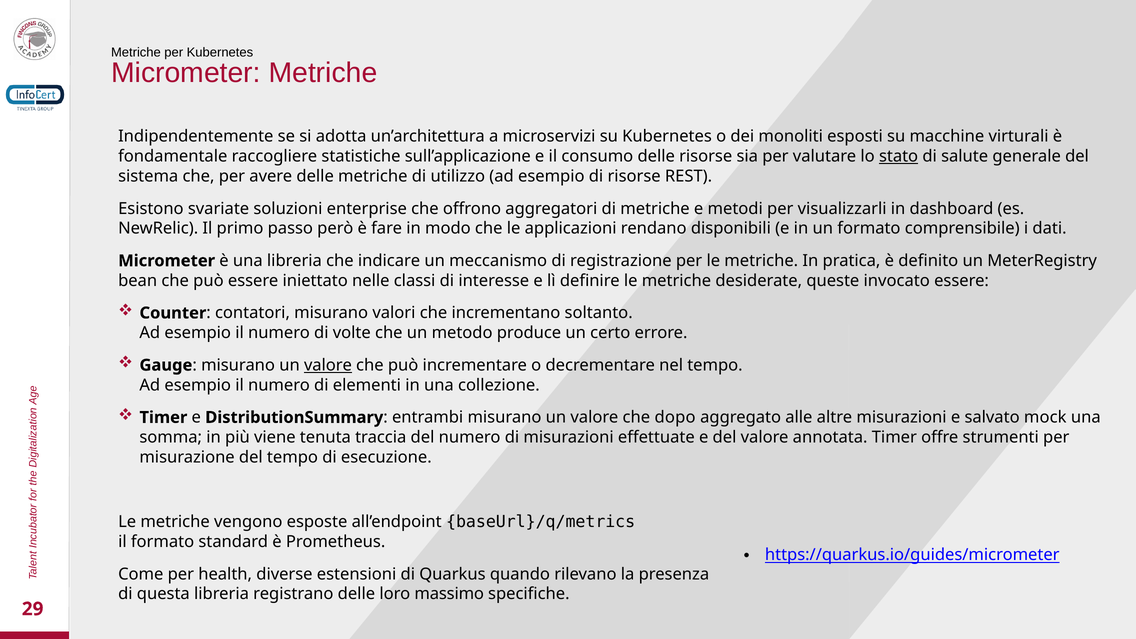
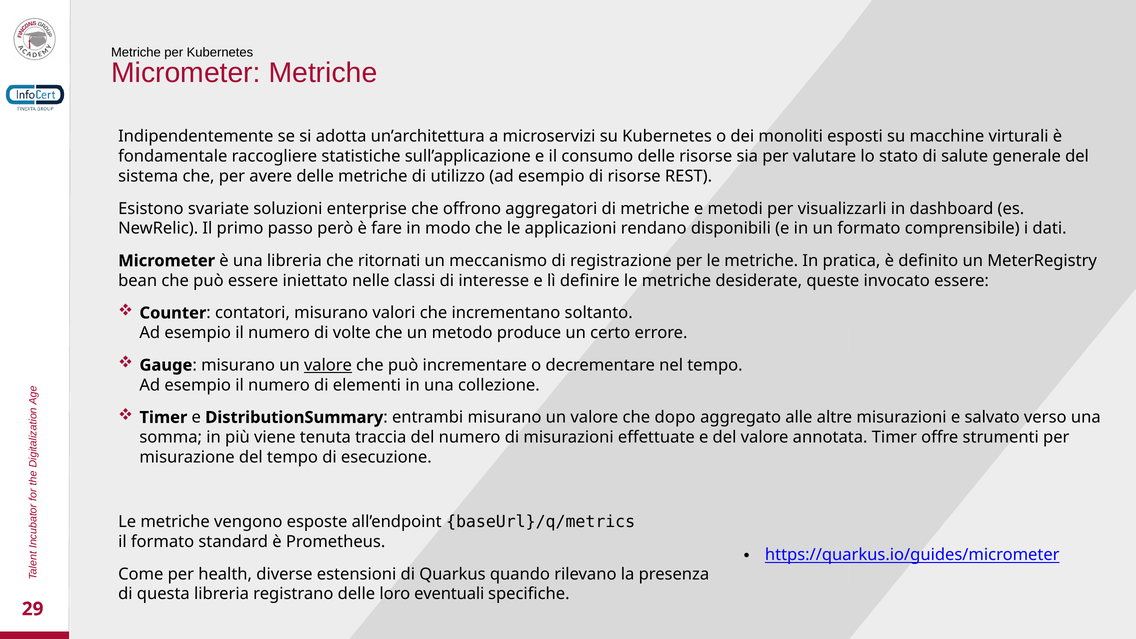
stato underline: present -> none
indicare: indicare -> ritornati
mock: mock -> verso
massimo: massimo -> eventuali
